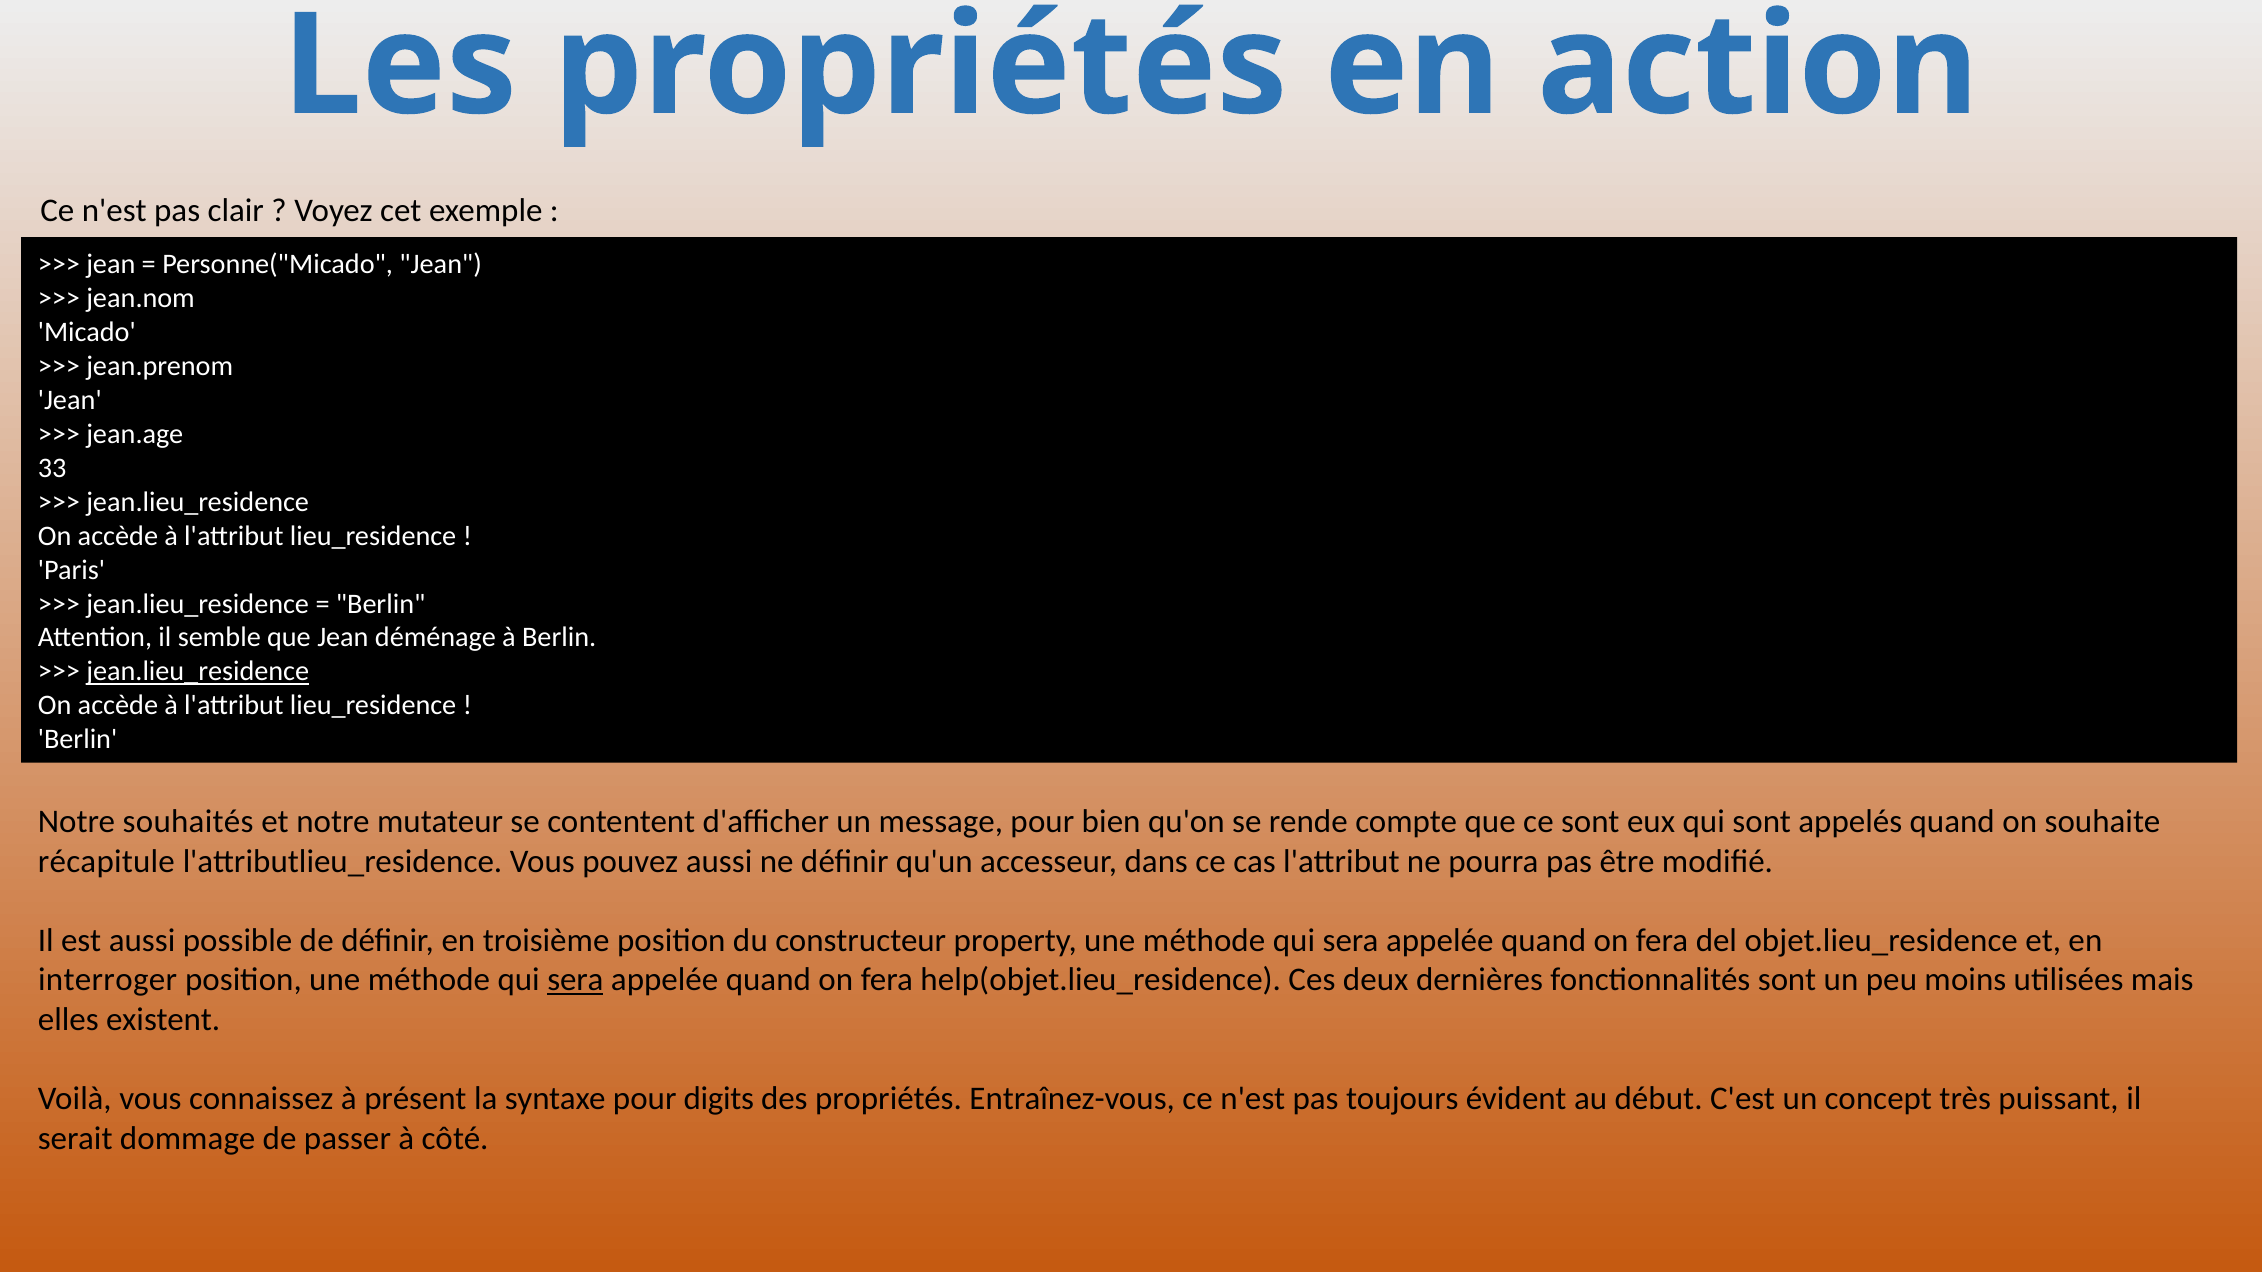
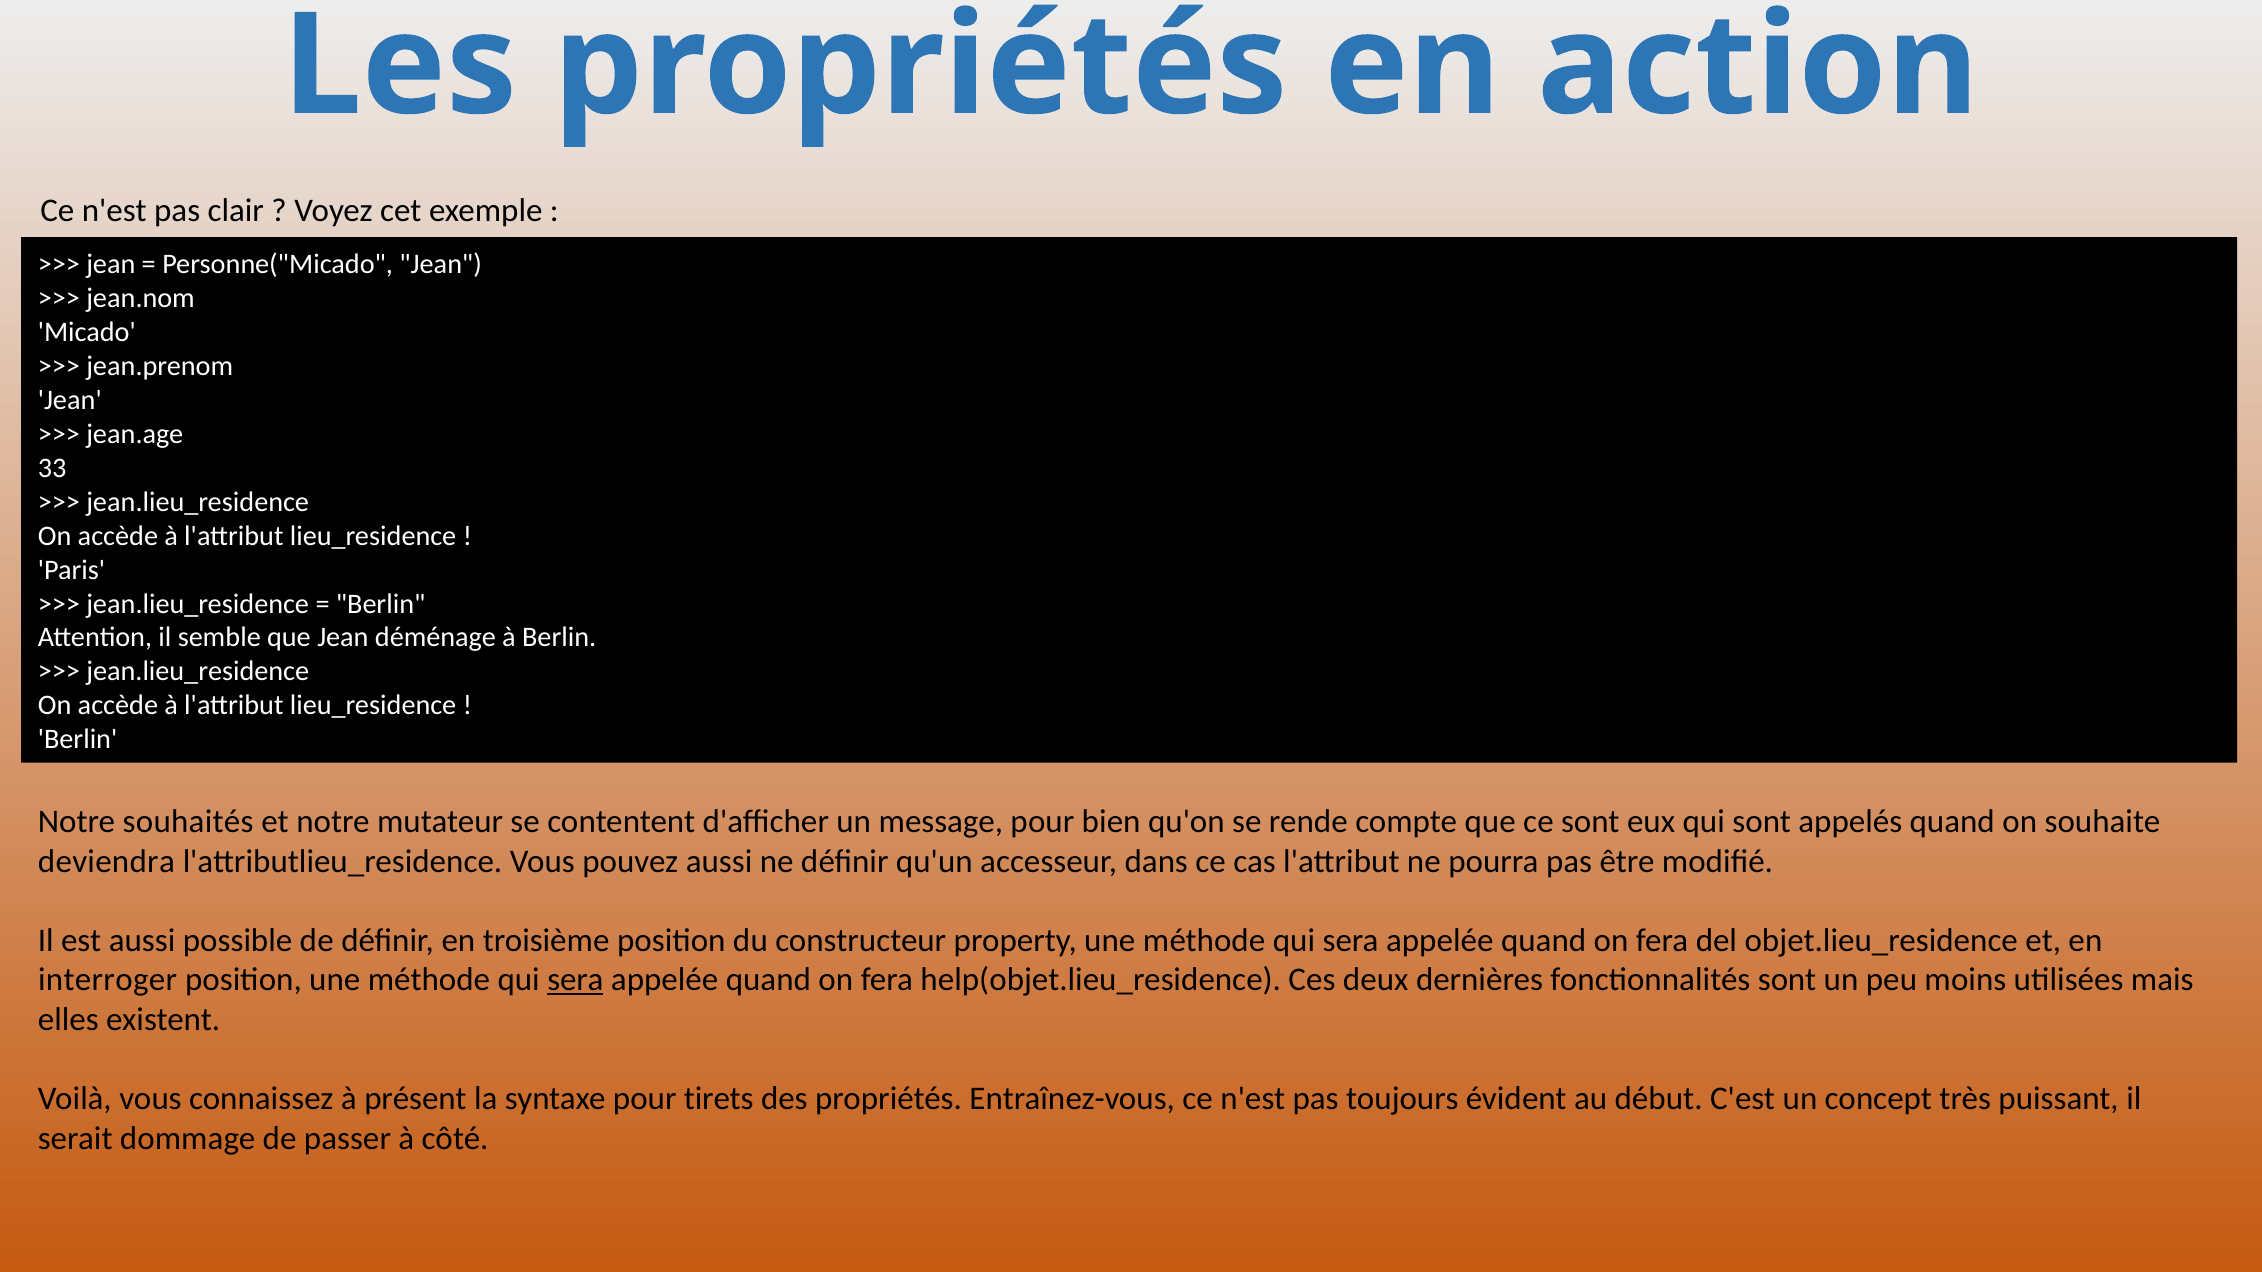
jean.lieu_residence at (198, 672) underline: present -> none
récapitule: récapitule -> deviendra
digits: digits -> tirets
